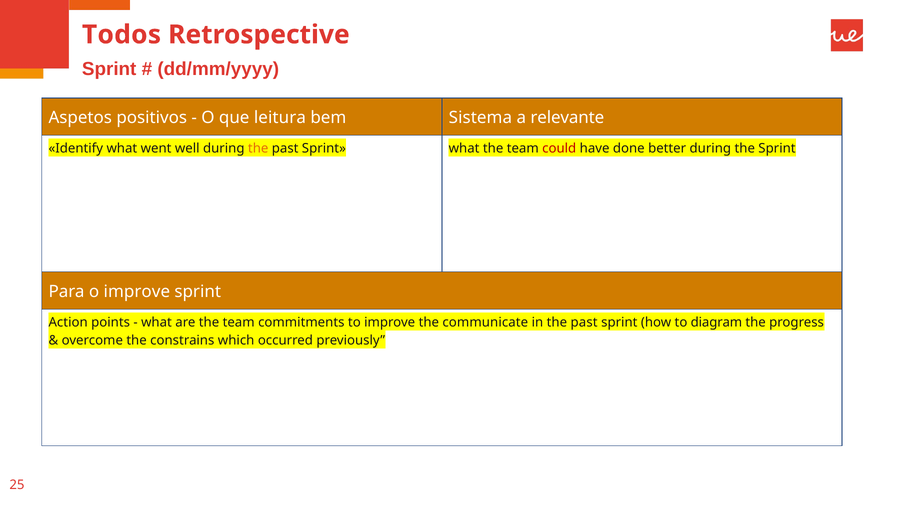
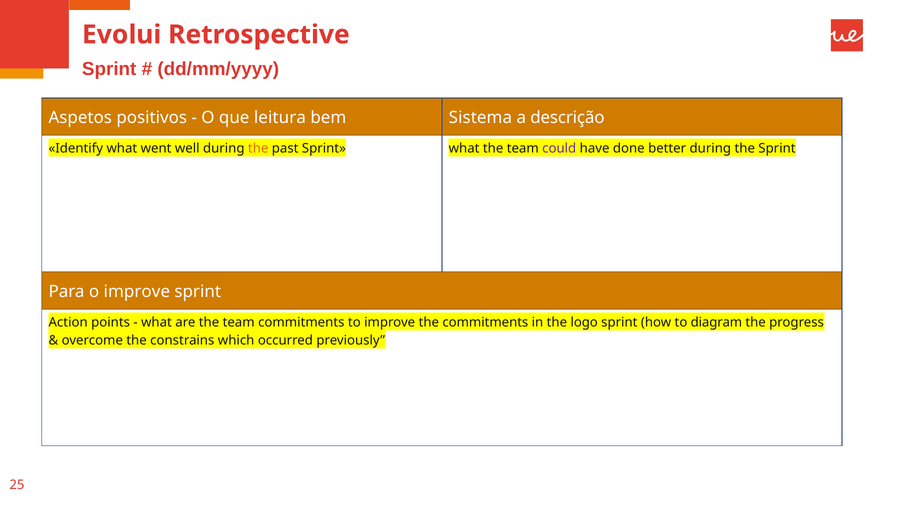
Todos: Todos -> Evolui
relevante: relevante -> descrição
could colour: red -> purple
the communicate: communicate -> commitments
in the past: past -> logo
